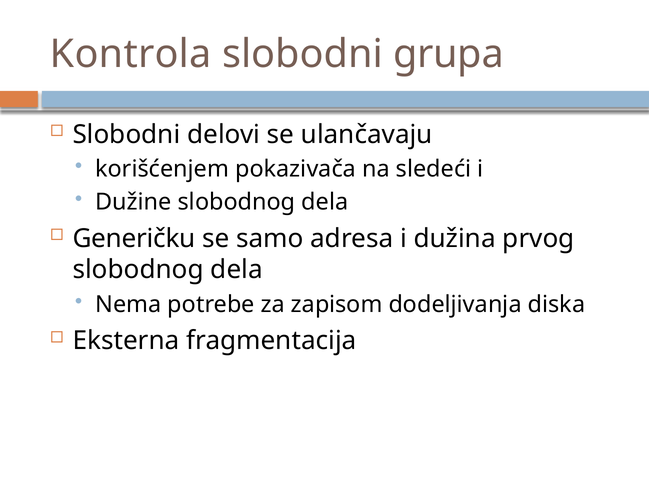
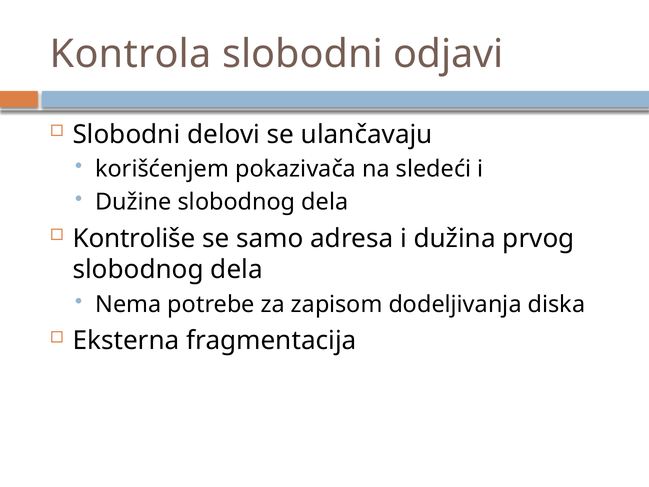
grupa: grupa -> odjavi
Generičku: Generičku -> Kontroliše
